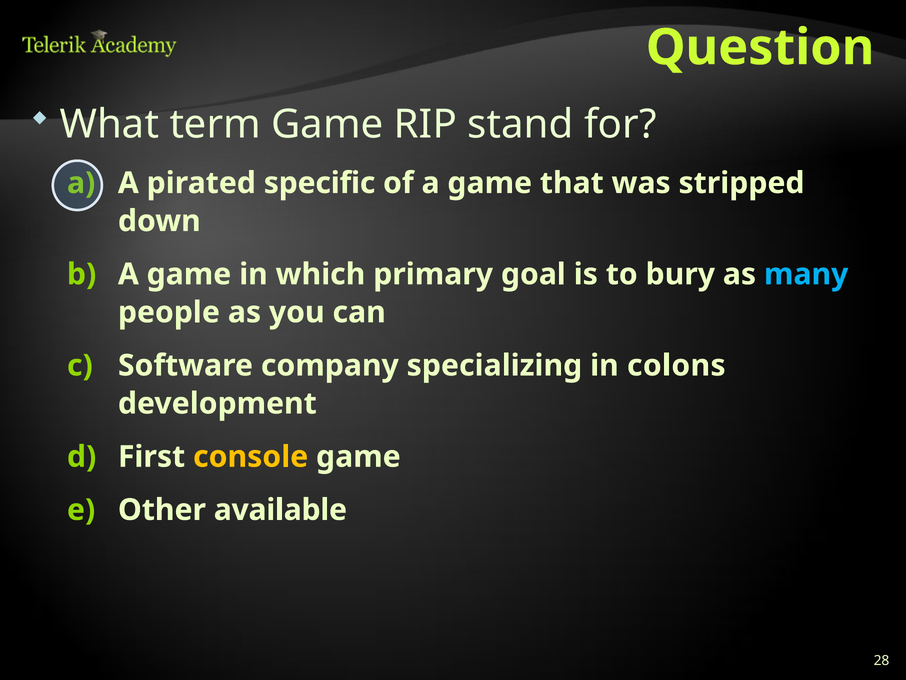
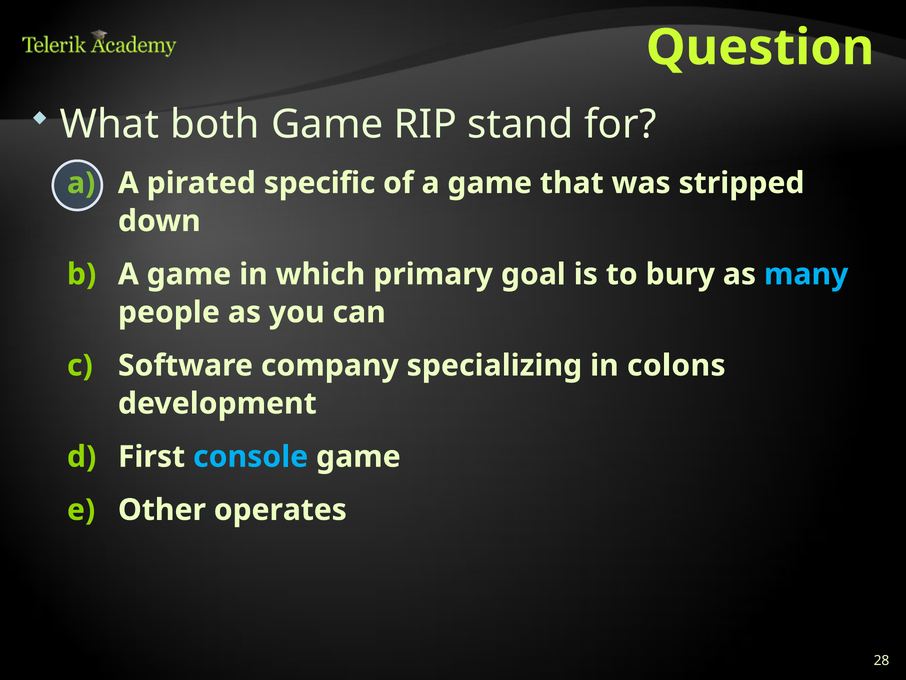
term: term -> both
console colour: yellow -> light blue
available: available -> operates
